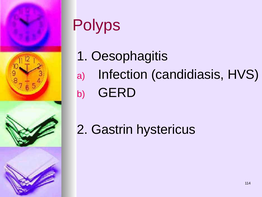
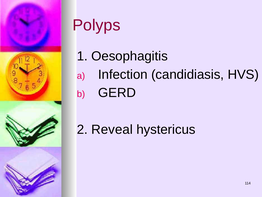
Gastrin: Gastrin -> Reveal
